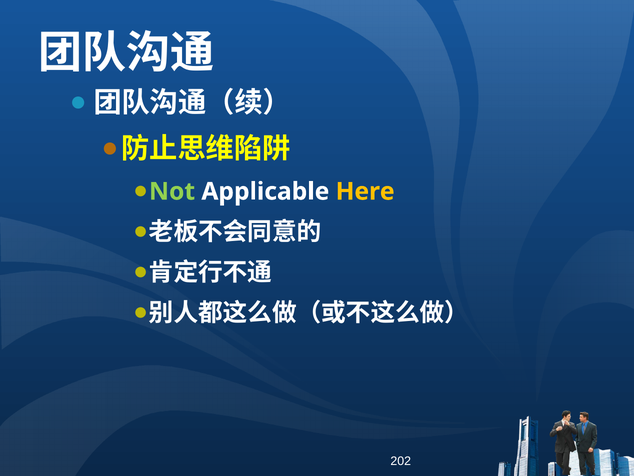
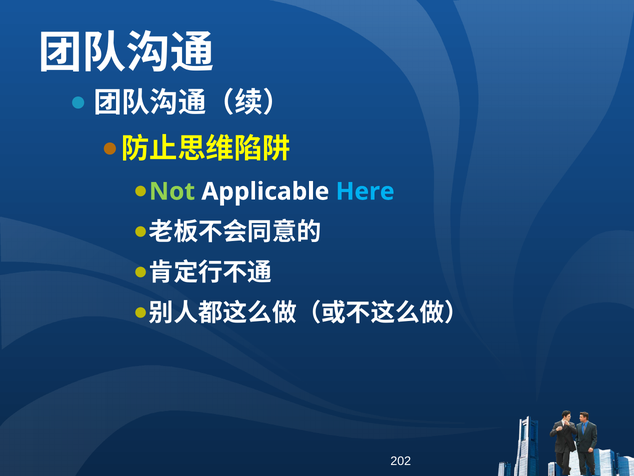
Here colour: yellow -> light blue
